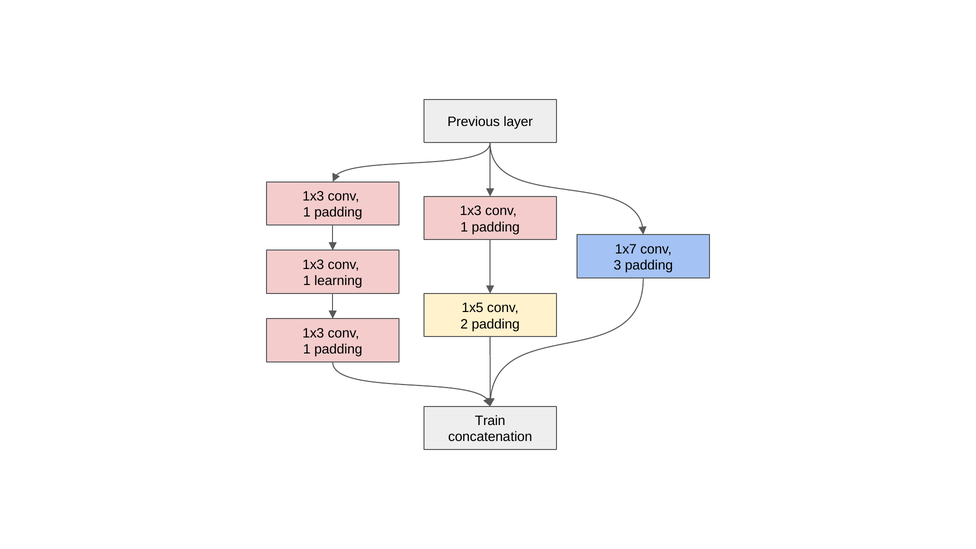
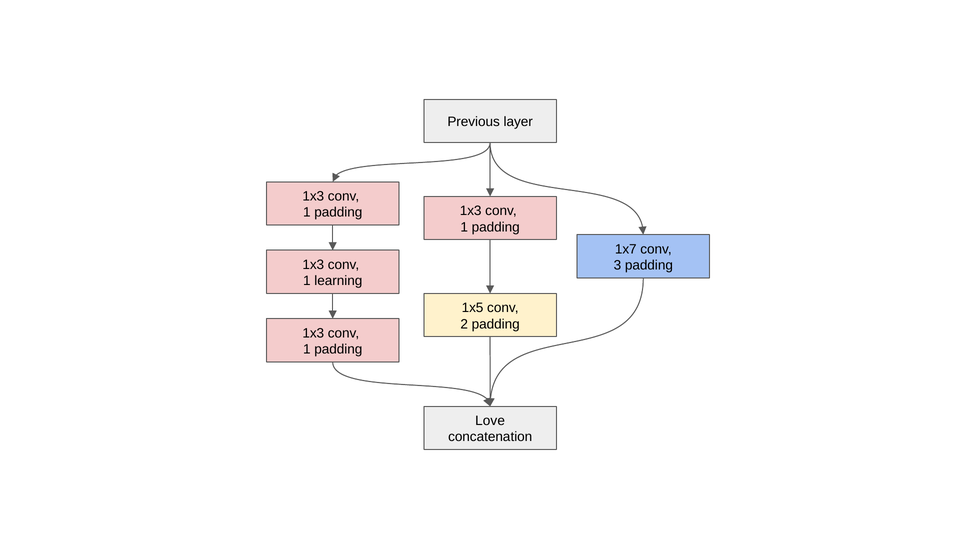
Train: Train -> Love
